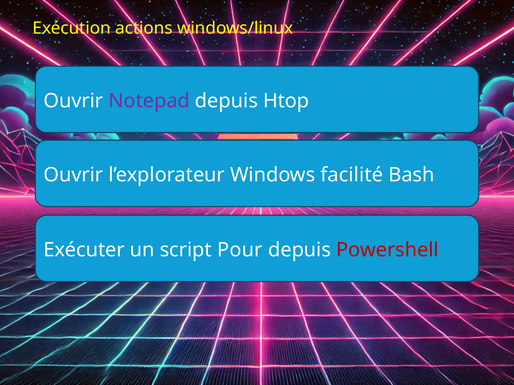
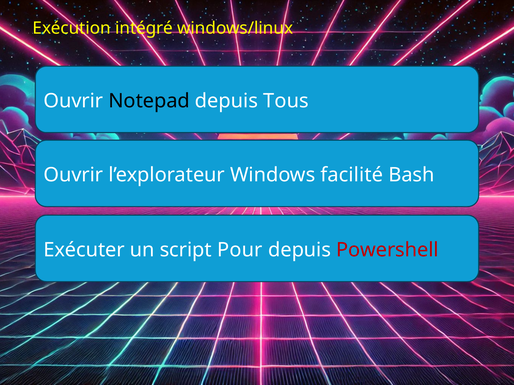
actions: actions -> intégré
Notepad colour: purple -> black
Htop: Htop -> Tous
